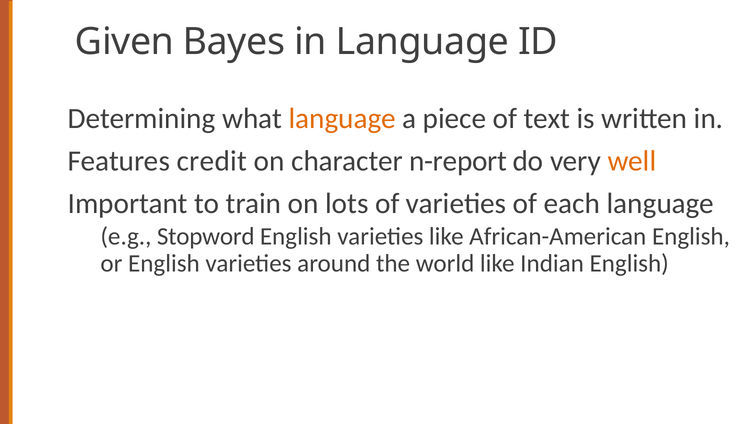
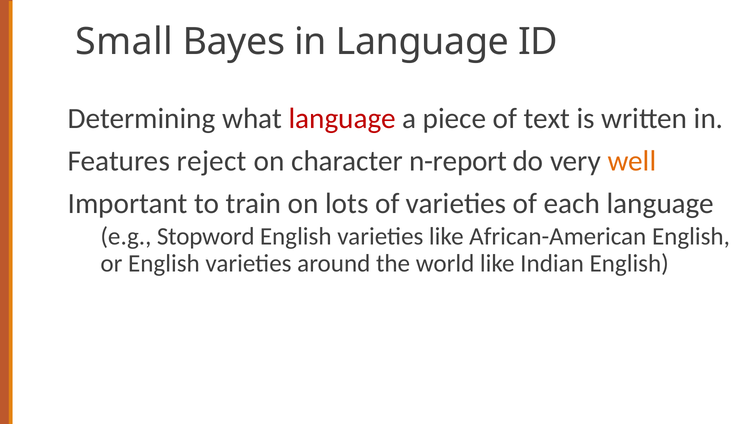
Given: Given -> Small
language at (342, 118) colour: orange -> red
credit: credit -> reject
